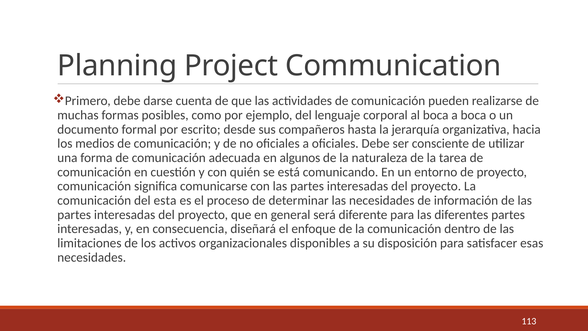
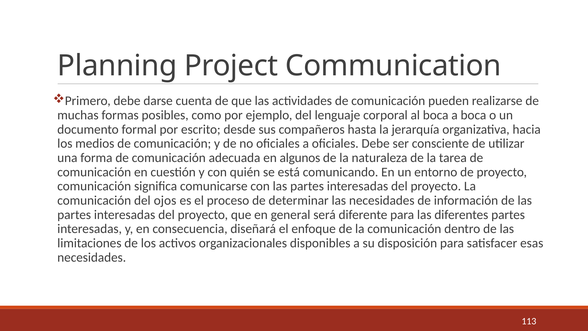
esta: esta -> ojos
